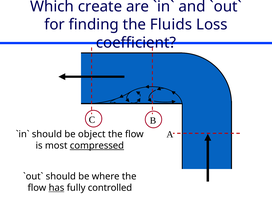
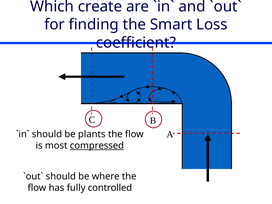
Fluids: Fluids -> Smart
object: object -> plants
has underline: present -> none
